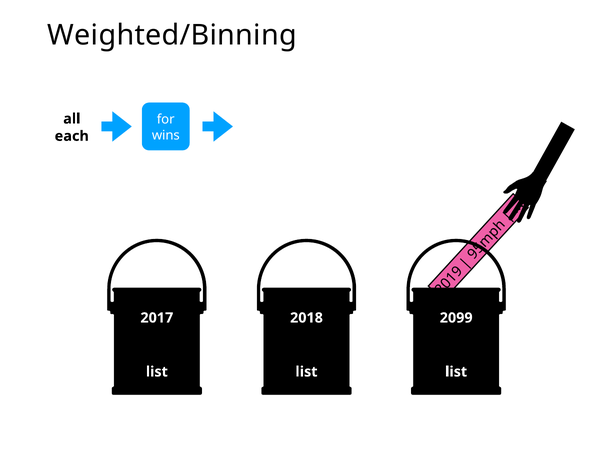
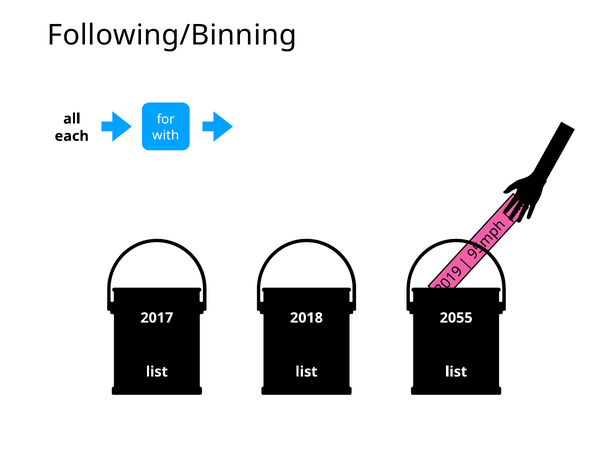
Weighted/Binning: Weighted/Binning -> Following/Binning
wins: wins -> with
2099: 2099 -> 2055
